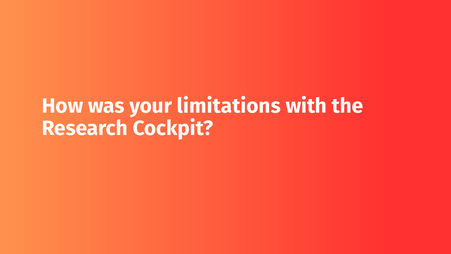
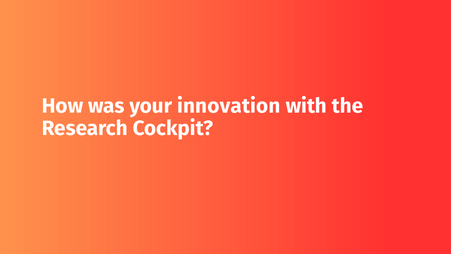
limitations: limitations -> innovation
